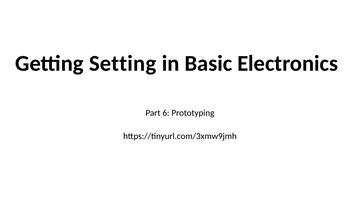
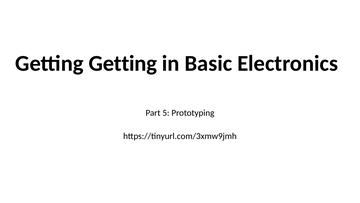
Getting Setting: Setting -> Getting
6: 6 -> 5
